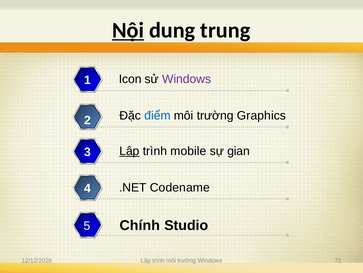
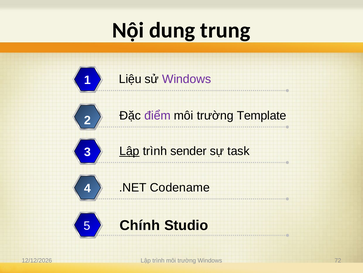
Nội underline: present -> none
Icon: Icon -> Liệu
điểm colour: blue -> purple
Graphics: Graphics -> Template
mobile: mobile -> sender
gian: gian -> task
